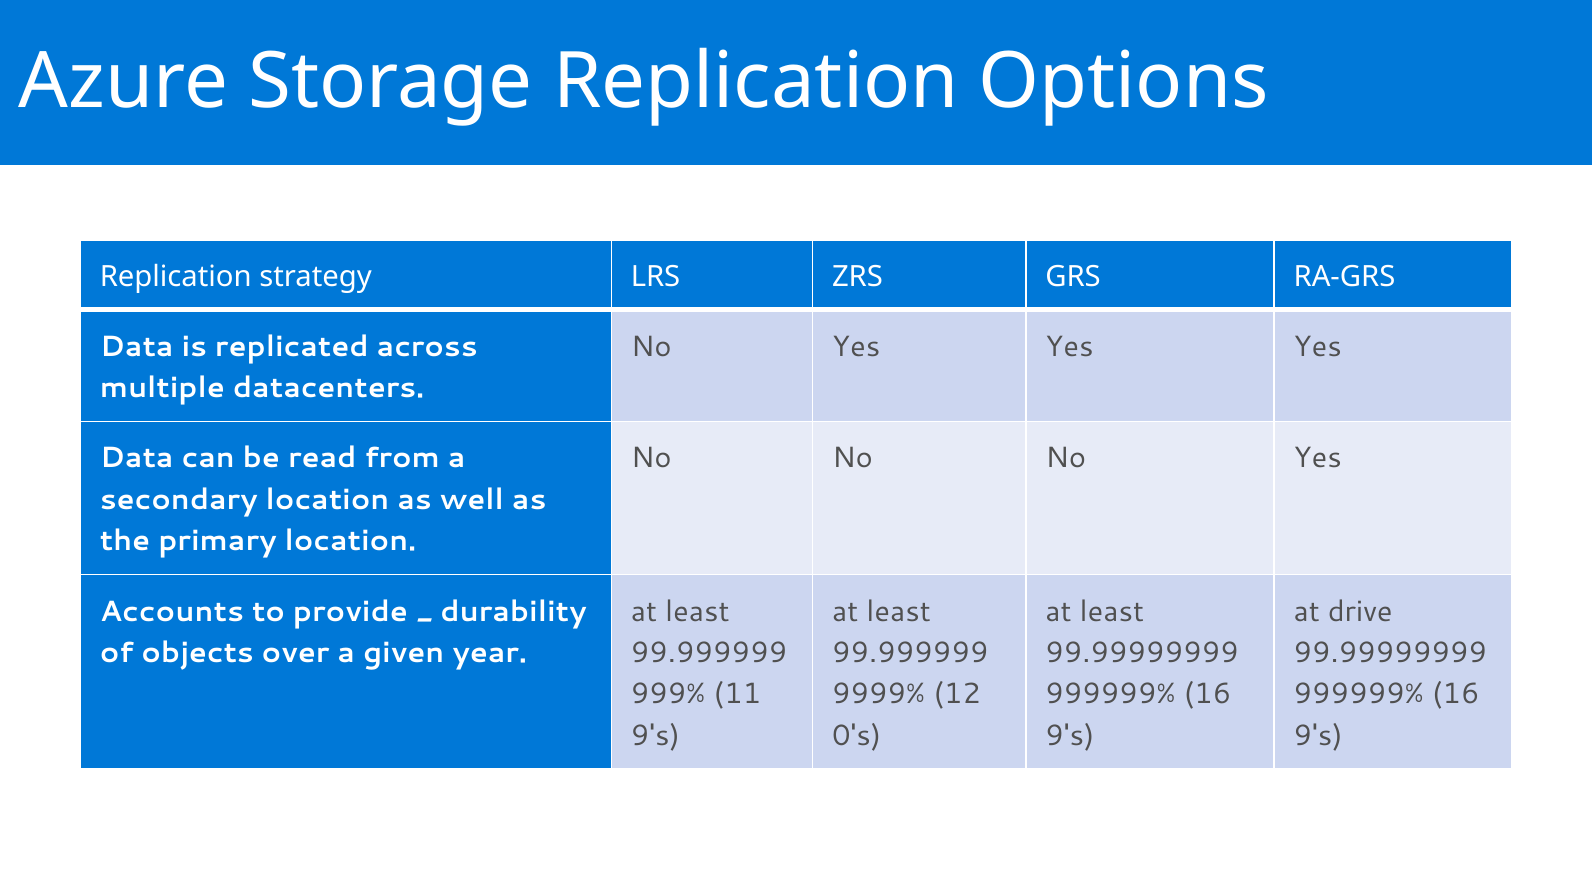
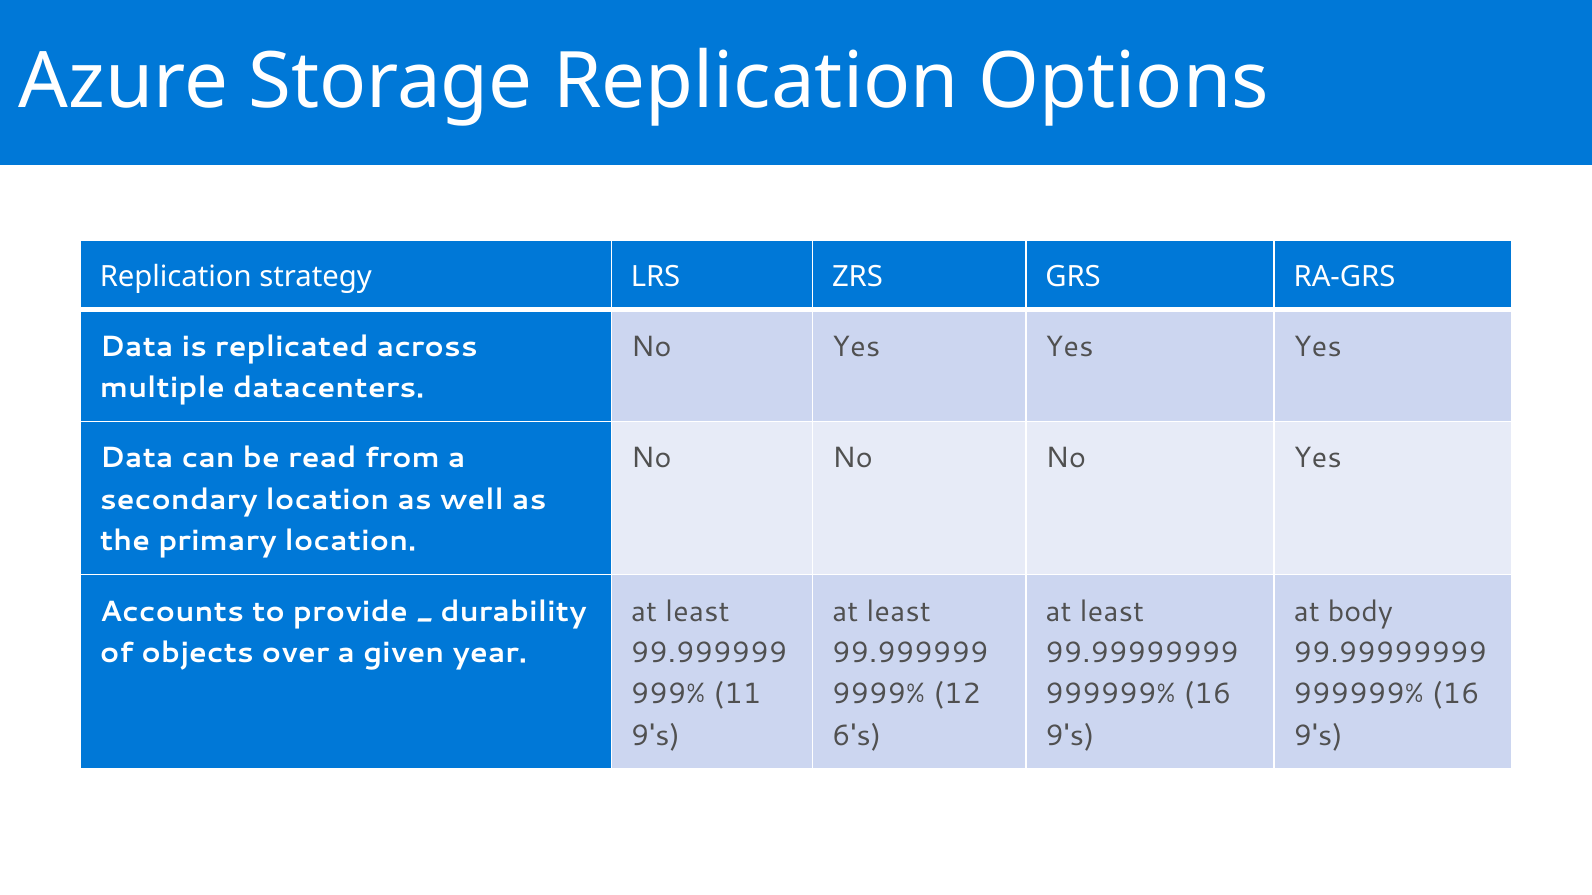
drive: drive -> body
0's: 0's -> 6's
